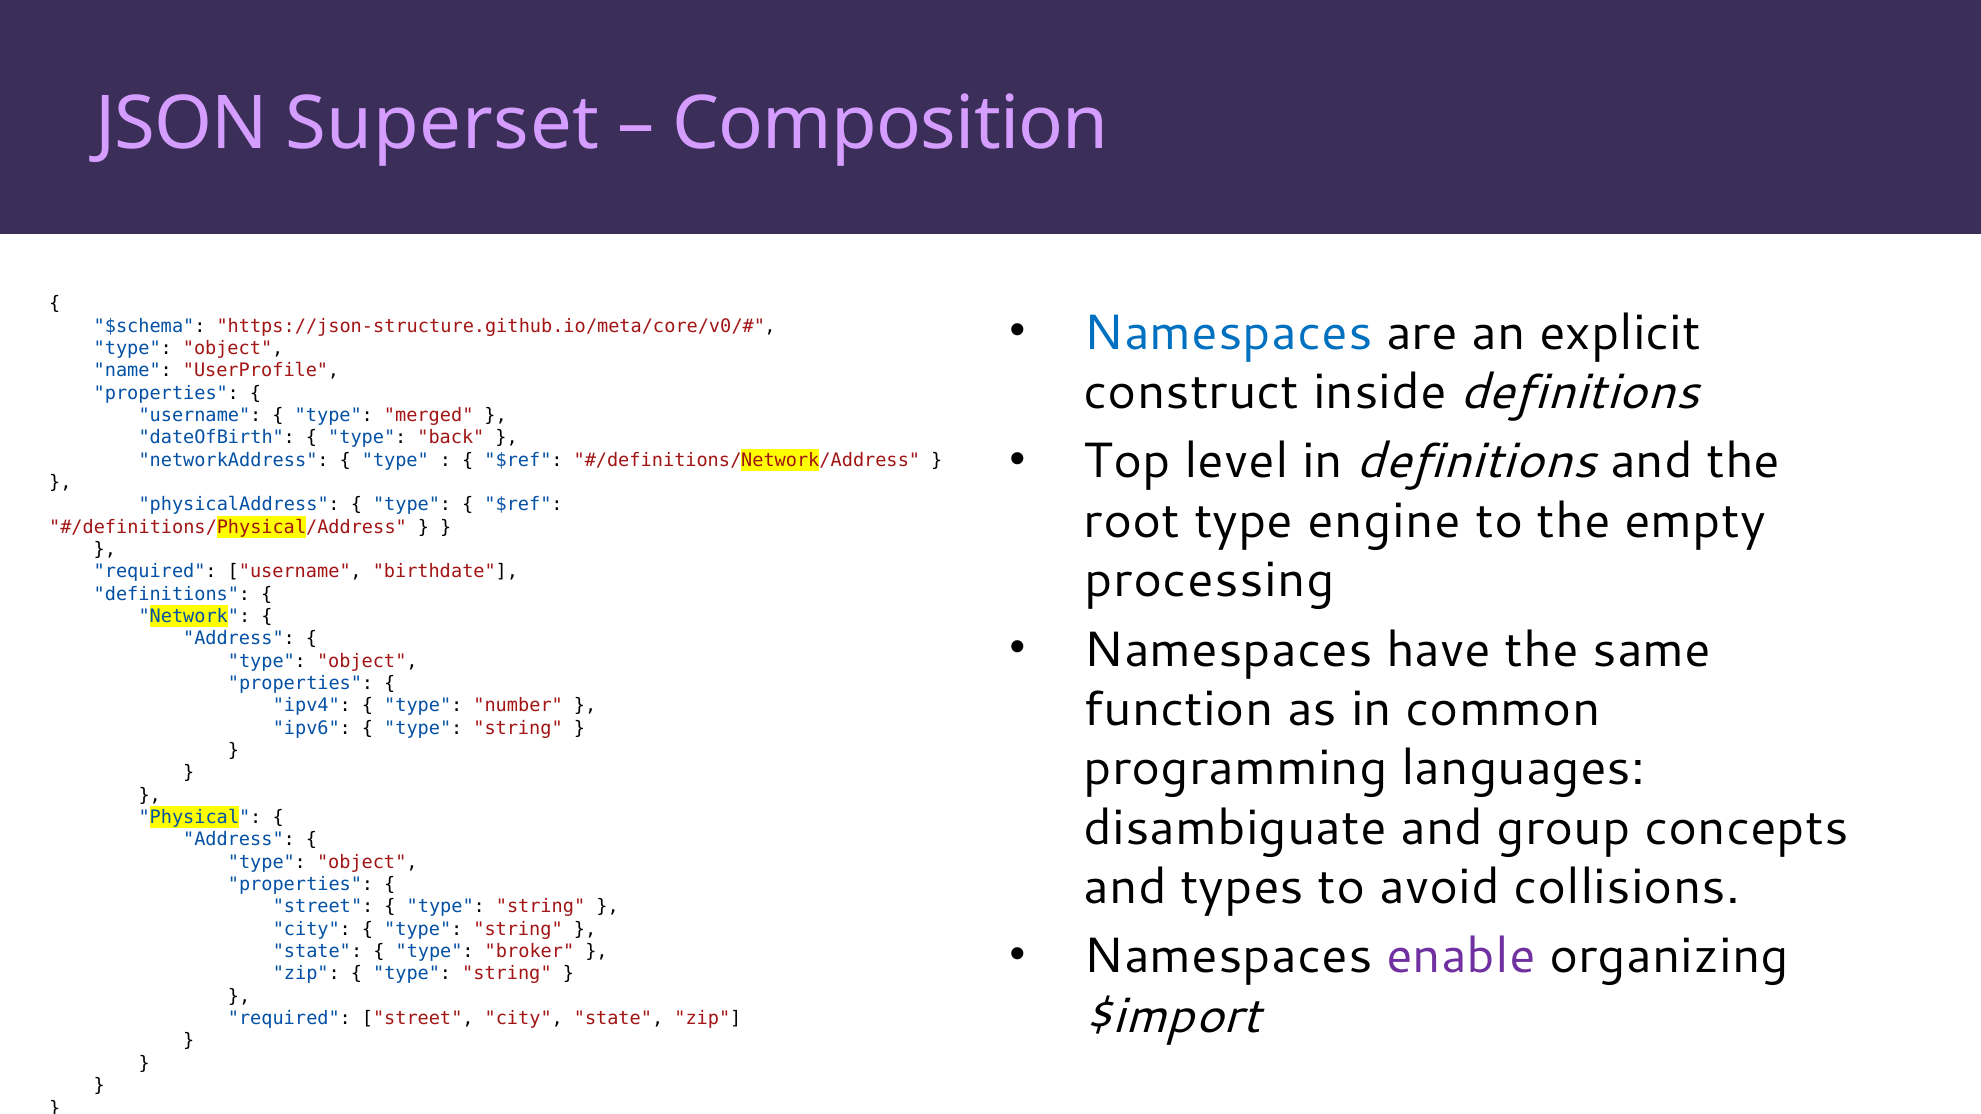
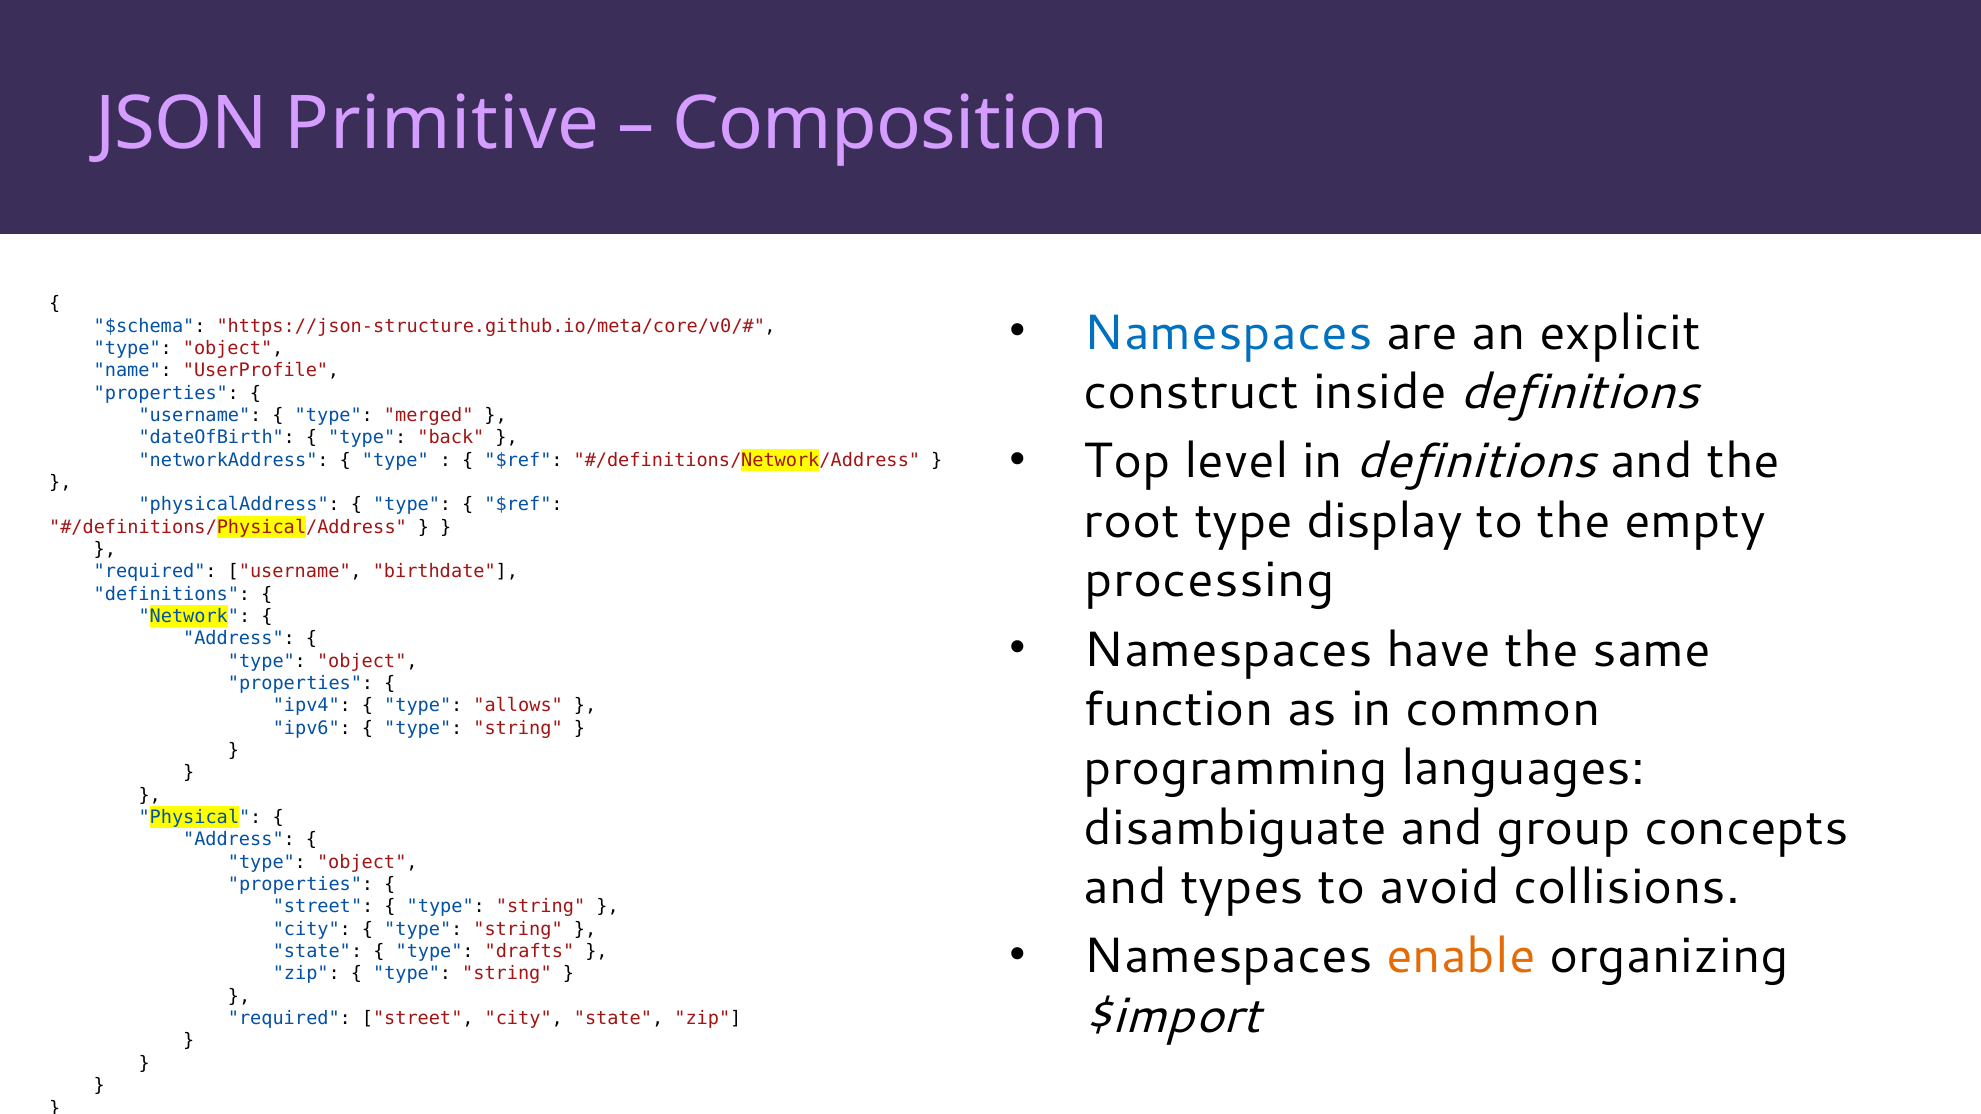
Superset: Superset -> Primitive
engine: engine -> display
number: number -> allows
enable colour: purple -> orange
broker: broker -> drafts
